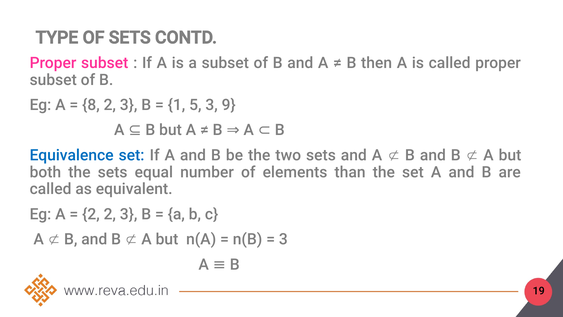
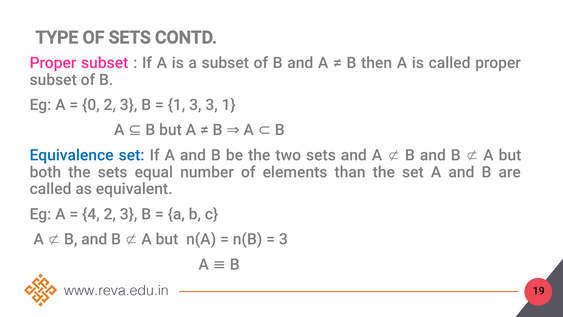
8: 8 -> 0
1 5: 5 -> 3
3 9: 9 -> 1
2 at (91, 214): 2 -> 4
